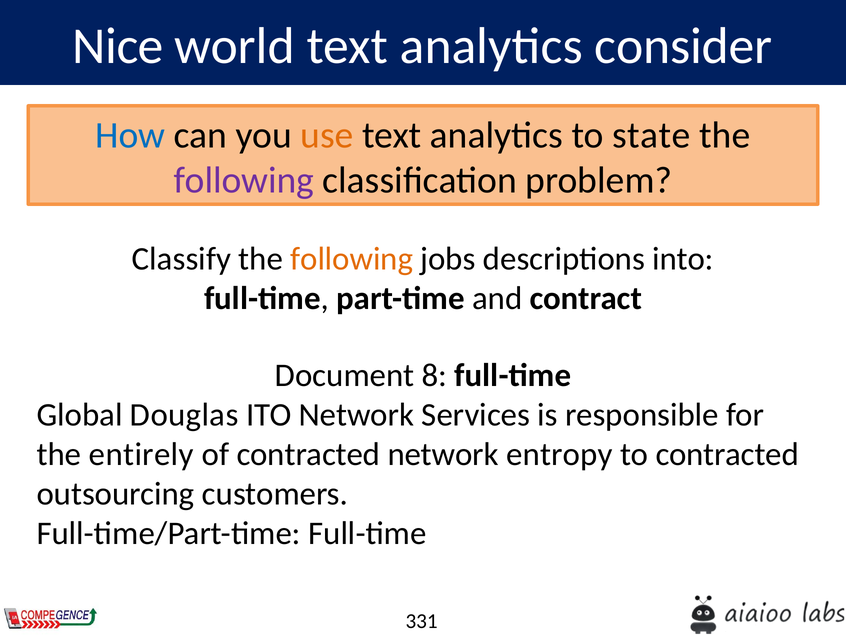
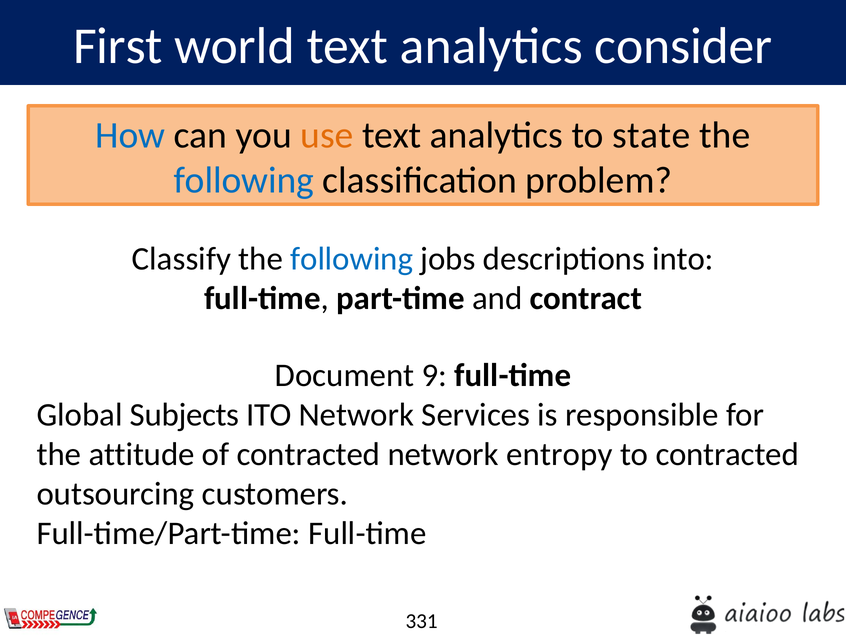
Nice: Nice -> First
following at (244, 180) colour: purple -> blue
following at (352, 259) colour: orange -> blue
8: 8 -> 9
Douglas: Douglas -> Subjects
entirely: entirely -> attitude
